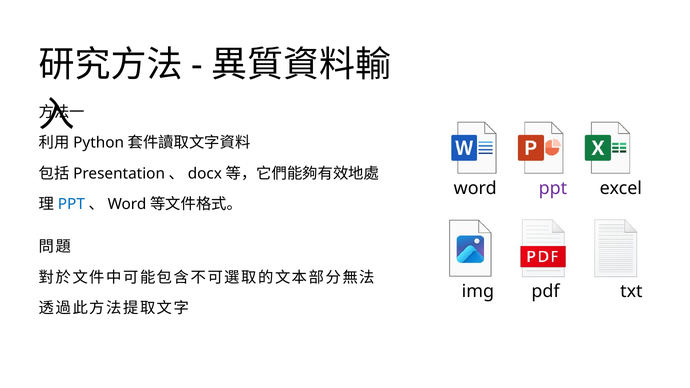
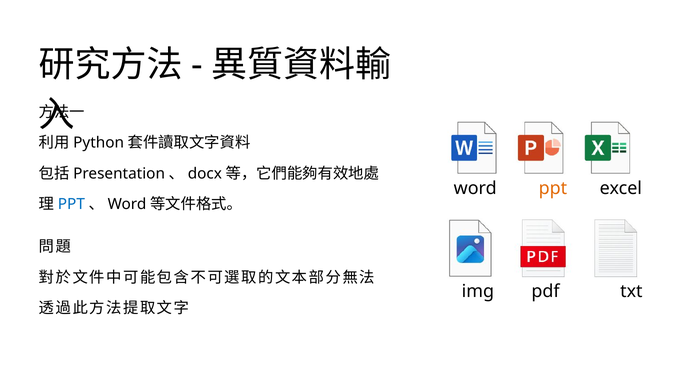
ppt at (553, 188) colour: purple -> orange
